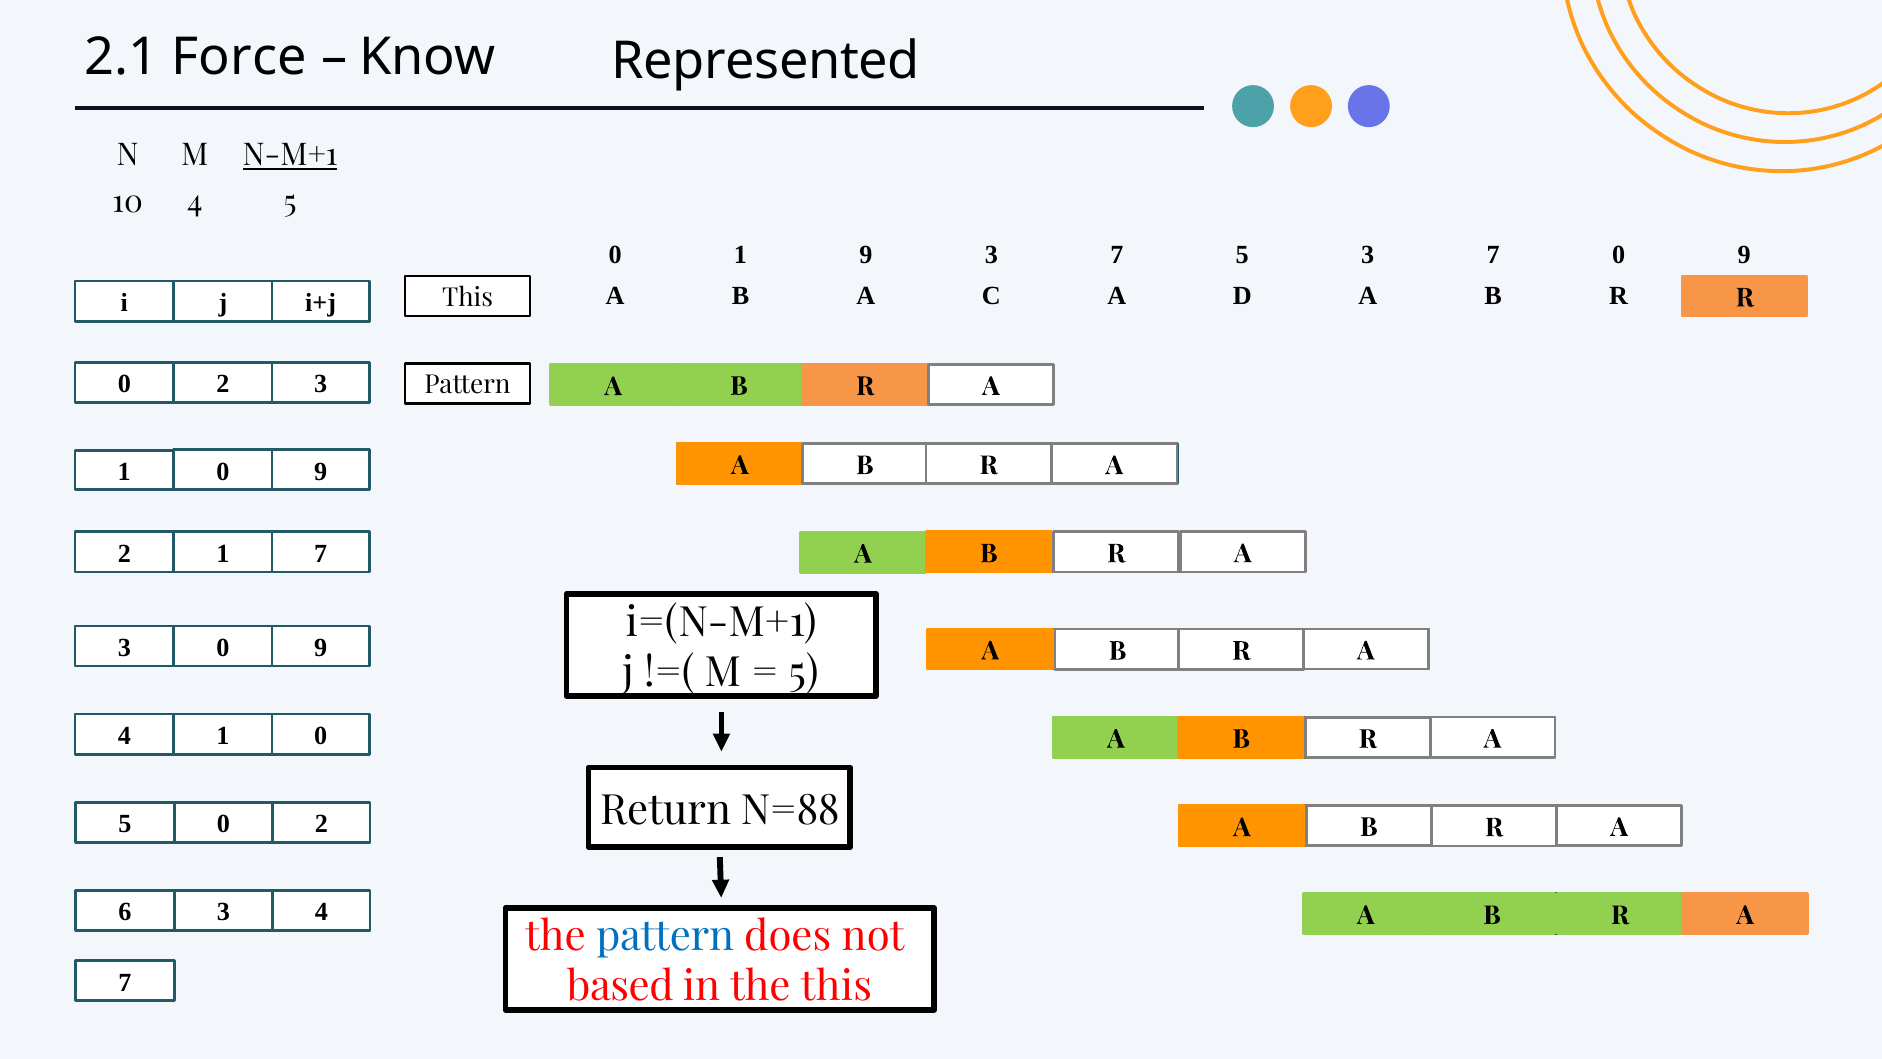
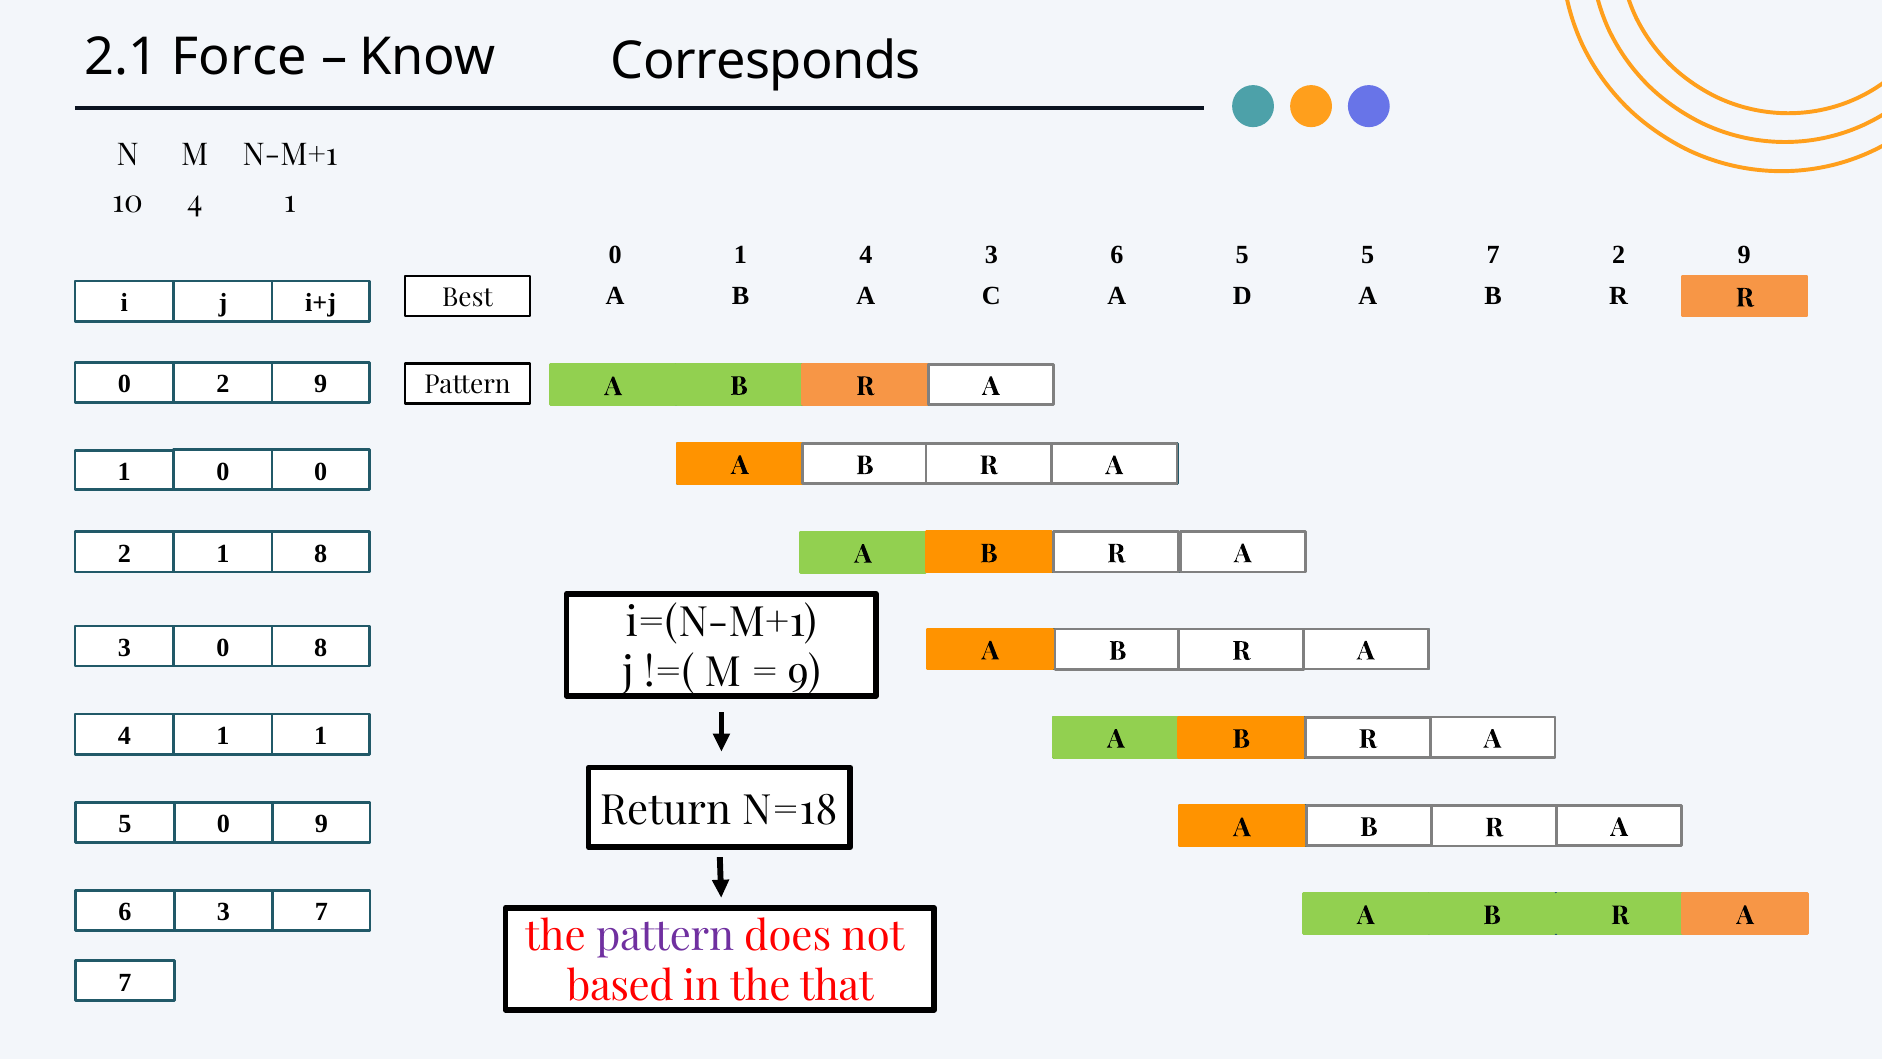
Represented: Represented -> Corresponds
N-M+1 underline: present -> none
4 5: 5 -> 1
0 1 9: 9 -> 4
7 at (1117, 255): 7 -> 6
3 at (1368, 255): 3 -> 5
7 0: 0 -> 2
This at (468, 298): This -> Best
3 at (321, 384): 3 -> 9
9 at (321, 471): 9 -> 0
1 7: 7 -> 8
9 at (321, 648): 9 -> 8
5 at (804, 673): 5 -> 9
0 at (321, 736): 0 -> 1
N=88: N=88 -> N=18
0 2: 2 -> 9
3 4: 4 -> 7
pattern at (665, 936) colour: blue -> purple
the this: this -> that
